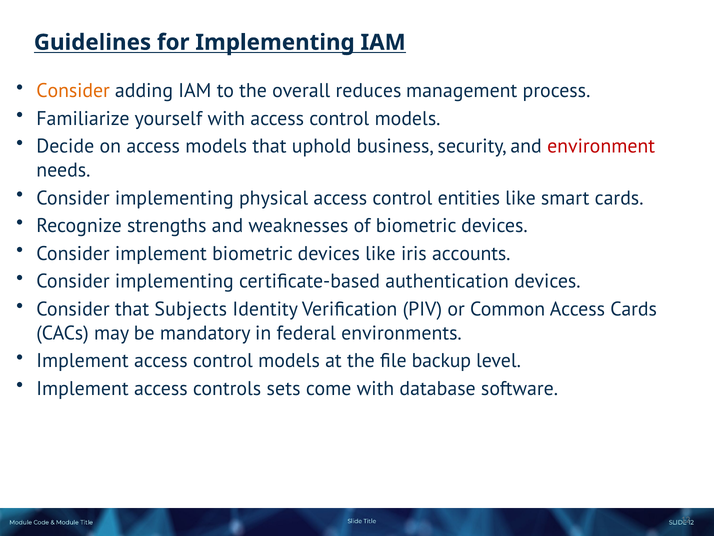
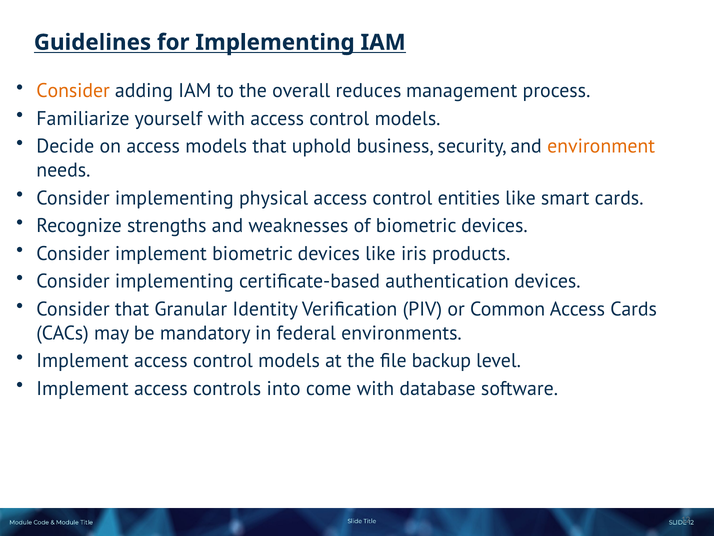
environment colour: red -> orange
accounts: accounts -> products
Subjects: Subjects -> Granular
sets: sets -> into
